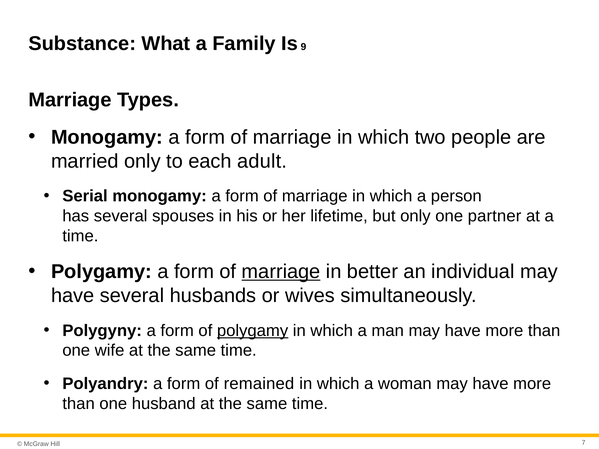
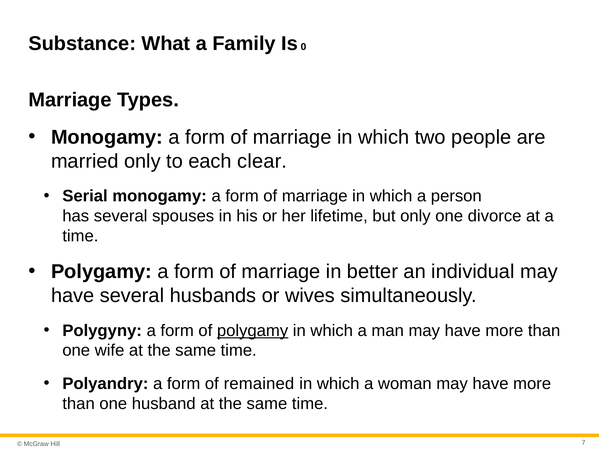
9: 9 -> 0
adult: adult -> clear
partner: partner -> divorce
marriage at (281, 272) underline: present -> none
